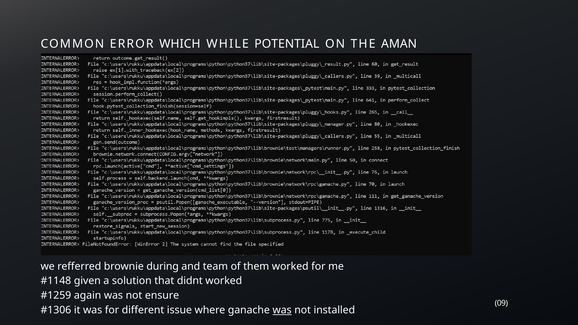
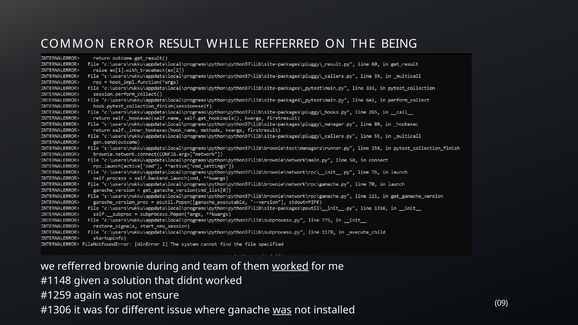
WHICH: WHICH -> RESULT
WHILE POTENTIAL: POTENTIAL -> REFFERRED
AMAN: AMAN -> BEING
worked at (290, 266) underline: none -> present
